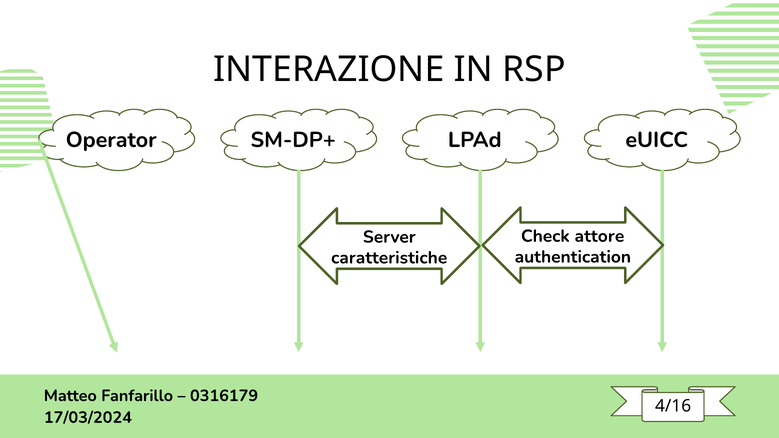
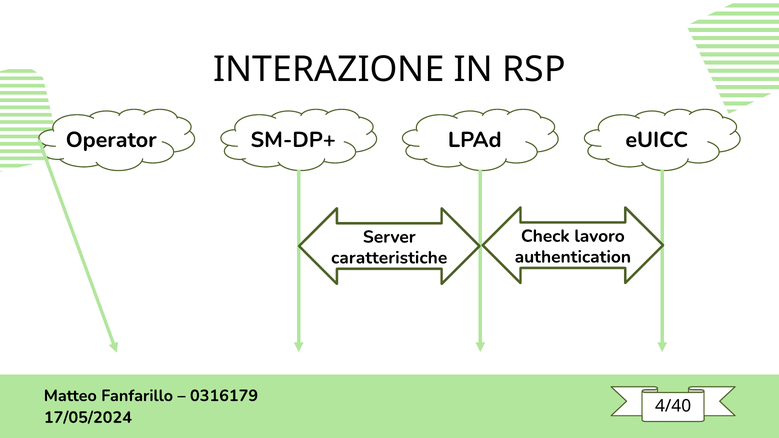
attore: attore -> lavoro
4/16: 4/16 -> 4/40
17/03/2024: 17/03/2024 -> 17/05/2024
